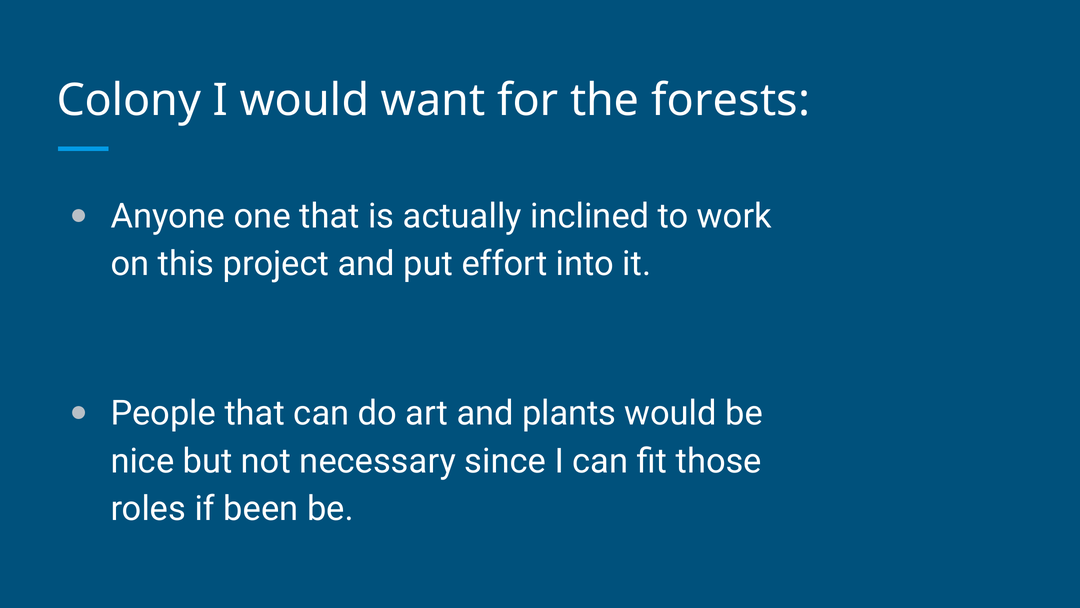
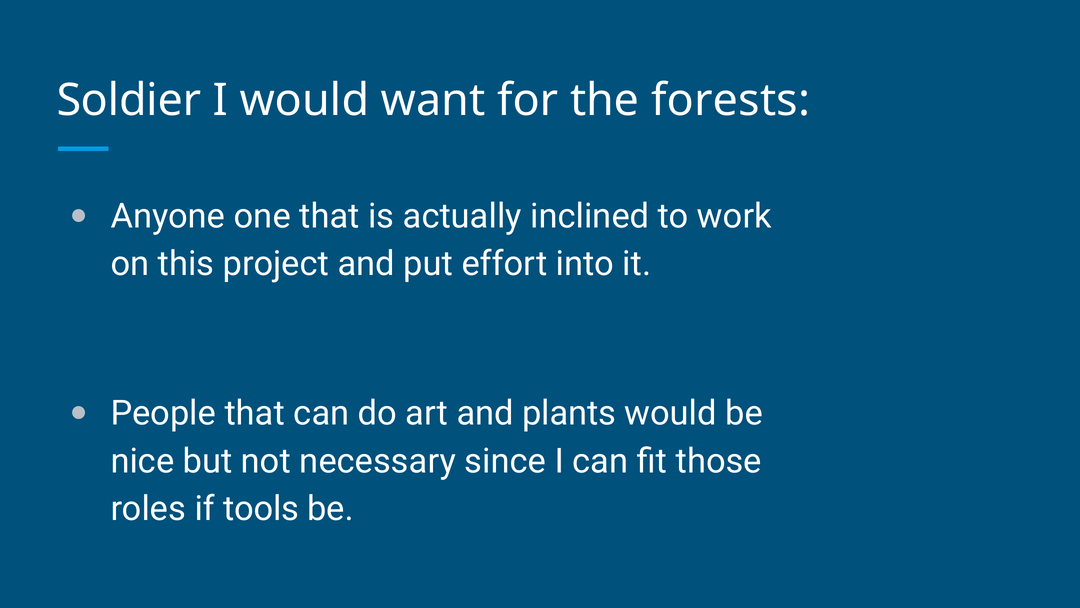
Colony: Colony -> Soldier
been: been -> tools
